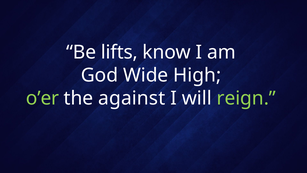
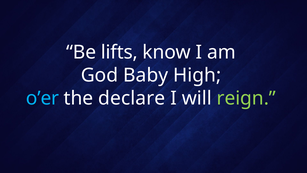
Wide: Wide -> Baby
o’er colour: light green -> light blue
against: against -> declare
